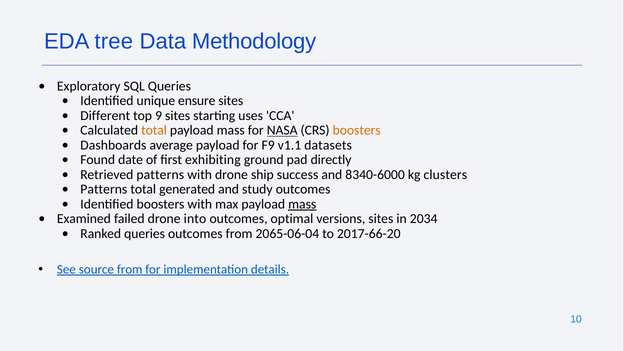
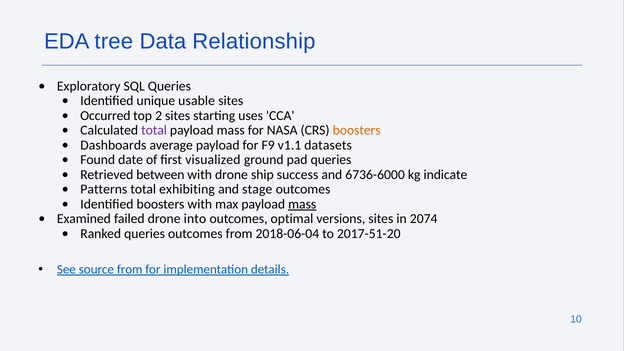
Methodology: Methodology -> Relationship
ensure: ensure -> usable
Different: Different -> Occurred
9: 9 -> 2
total at (154, 130) colour: orange -> purple
NASA underline: present -> none
exhibiting: exhibiting -> visualized
pad directly: directly -> queries
Retrieved patterns: patterns -> between
8340-6000: 8340-6000 -> 6736-6000
clusters: clusters -> indicate
generated: generated -> exhibiting
study: study -> stage
2034: 2034 -> 2074
2065-06-04: 2065-06-04 -> 2018-06-04
2017-66-20: 2017-66-20 -> 2017-51-20
